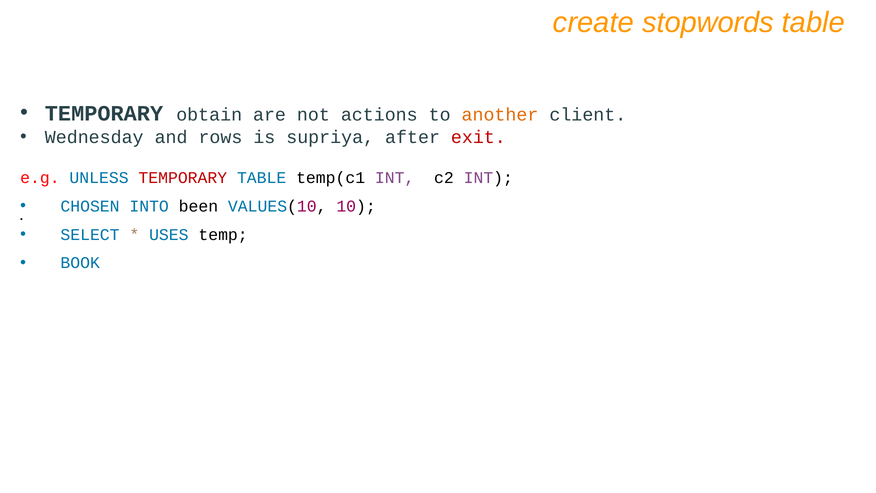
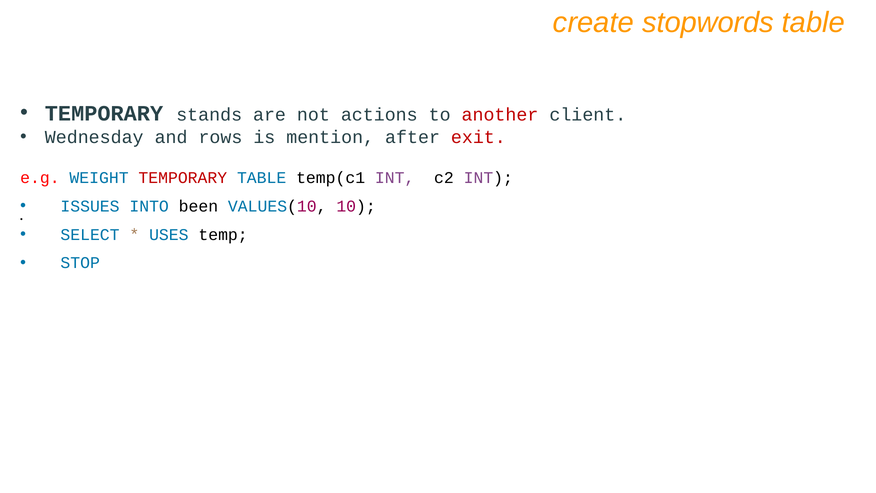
obtain: obtain -> stands
another colour: orange -> red
supriya: supriya -> mention
UNLESS: UNLESS -> WEIGHT
CHOSEN: CHOSEN -> ISSUES
BOOK: BOOK -> STOP
